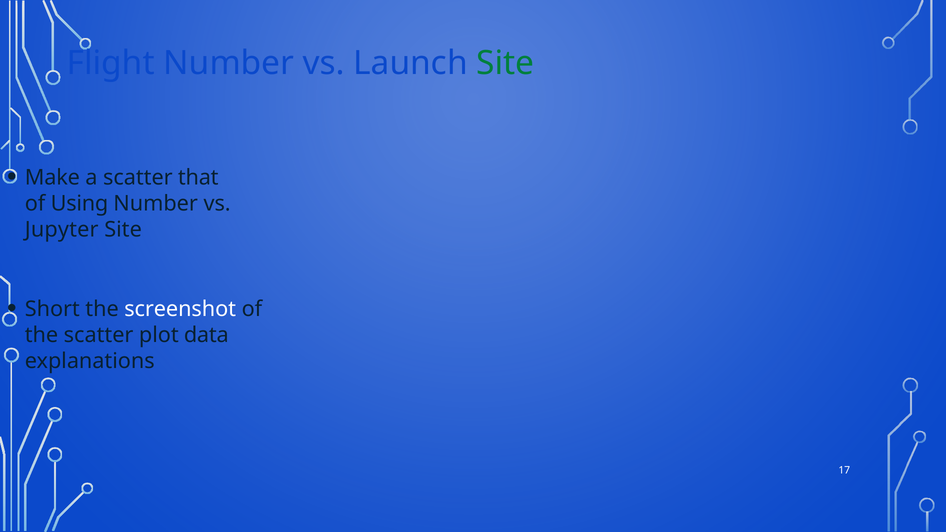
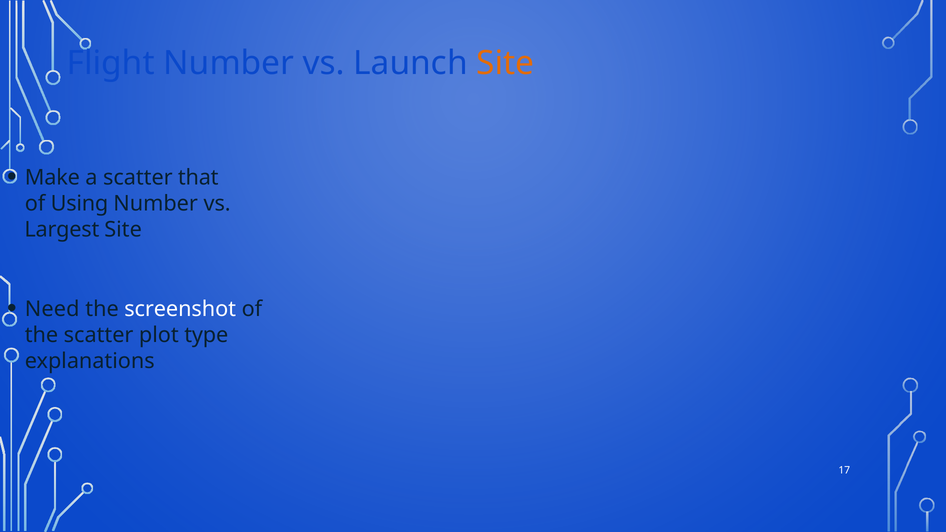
Site at (505, 63) colour: green -> orange
Jupyter: Jupyter -> Largest
Short: Short -> Need
data: data -> type
